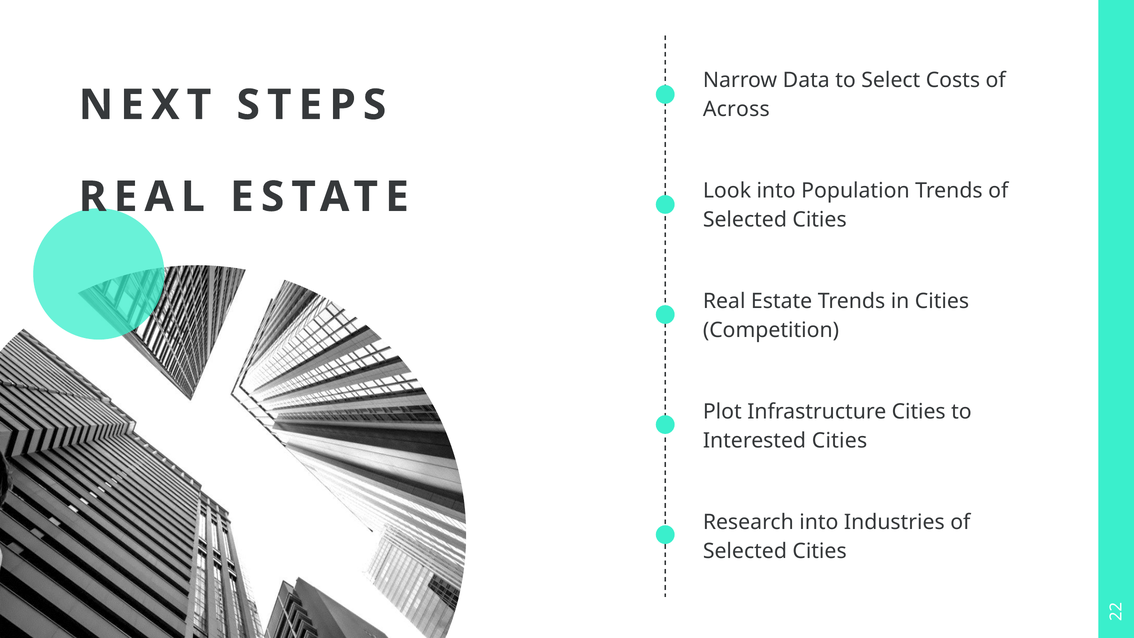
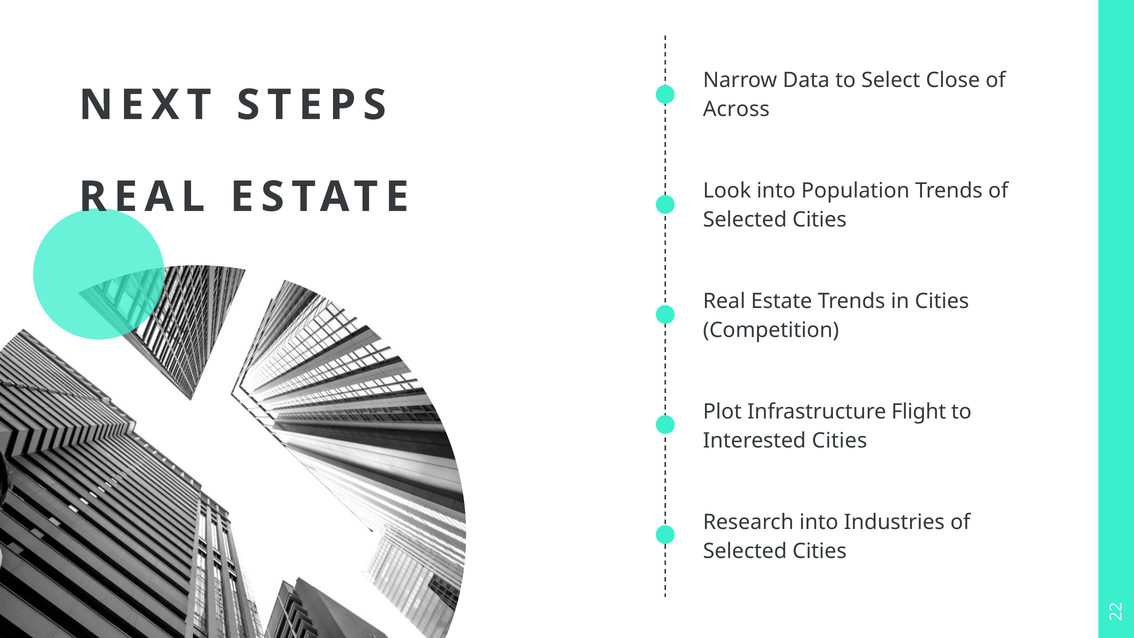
Costs: Costs -> Close
Infrastructure Cities: Cities -> Flight
